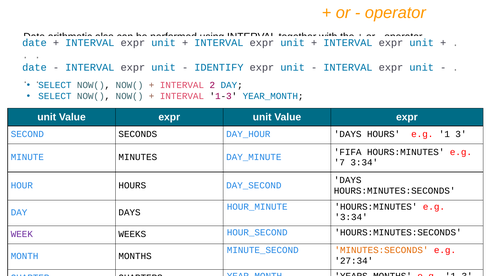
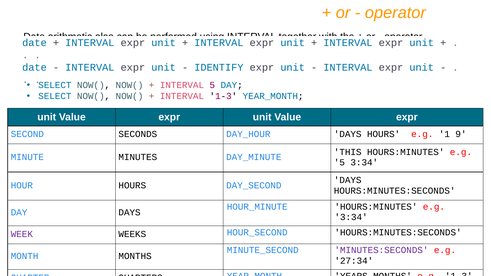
INTERVAL 2: 2 -> 5
3: 3 -> 9
FIFA: FIFA -> THIS
7 at (339, 163): 7 -> 5
MINUTES:SECONDS colour: orange -> purple
